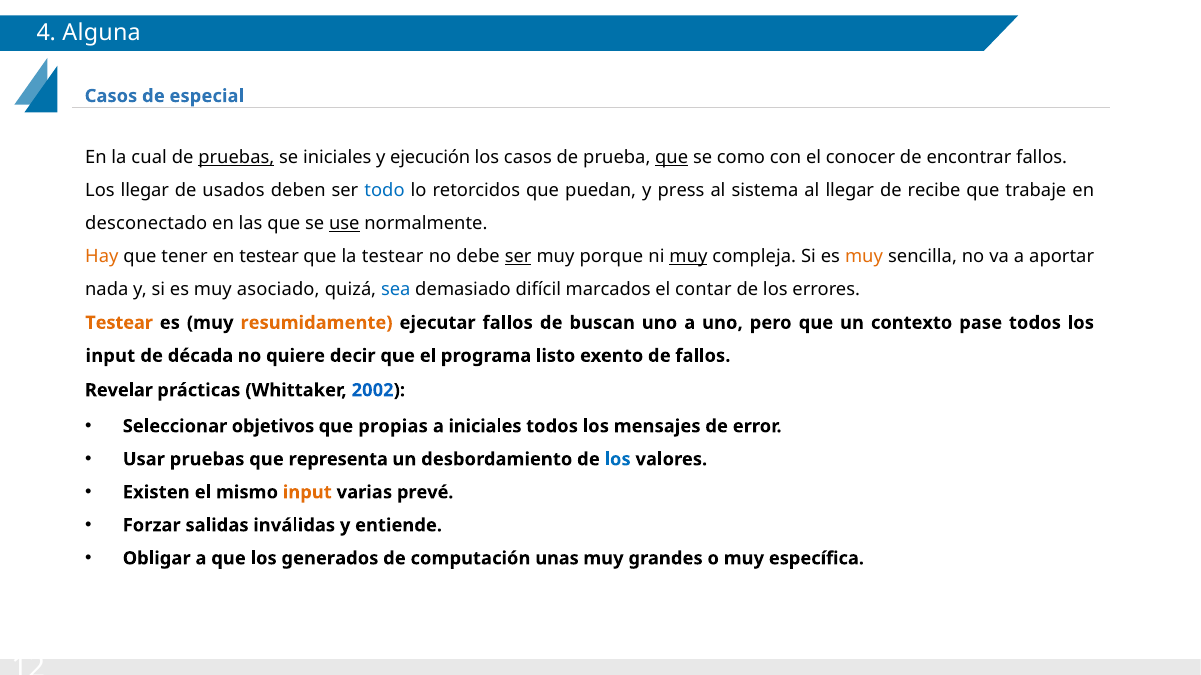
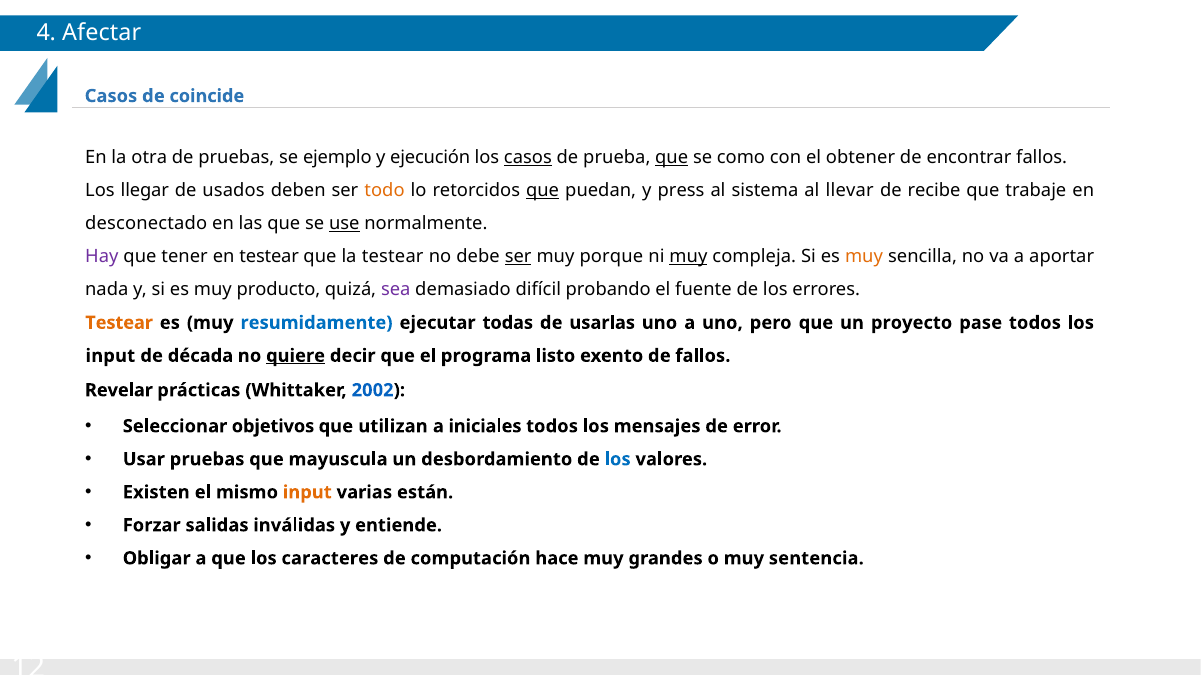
Alguna: Alguna -> Afectar
especial: especial -> coincide
cual: cual -> otra
pruebas at (236, 158) underline: present -> none
se iniciales: iniciales -> ejemplo
casos at (528, 158) underline: none -> present
conocer: conocer -> obtener
todo colour: blue -> orange
que at (543, 191) underline: none -> present
al llegar: llegar -> llevar
Hay colour: orange -> purple
asociado: asociado -> producto
sea colour: blue -> purple
marcados: marcados -> probando
contar: contar -> fuente
resumidamente colour: orange -> blue
ejecutar fallos: fallos -> todas
buscan: buscan -> usarlas
contexto: contexto -> proyecto
quiere underline: none -> present
propias: propias -> utilizan
representa: representa -> mayuscula
prevé: prevé -> están
generados: generados -> caracteres
unas: unas -> hace
específica: específica -> sentencia
